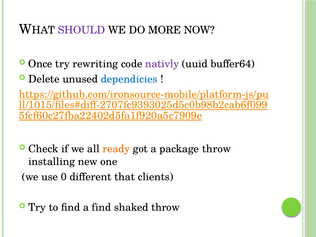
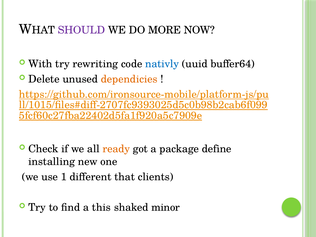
Once: Once -> With
nativly colour: purple -> blue
dependicies colour: blue -> orange
package throw: throw -> define
0: 0 -> 1
a find: find -> this
shaked throw: throw -> minor
